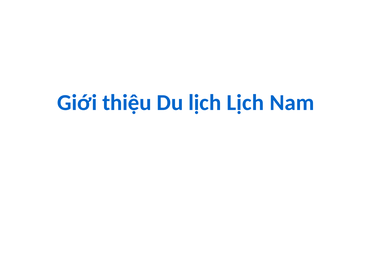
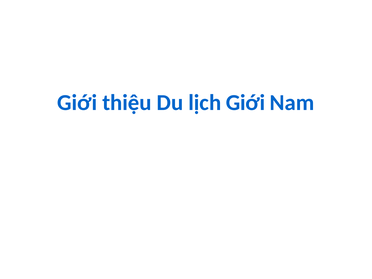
lịch Lịch: Lịch -> Giới
